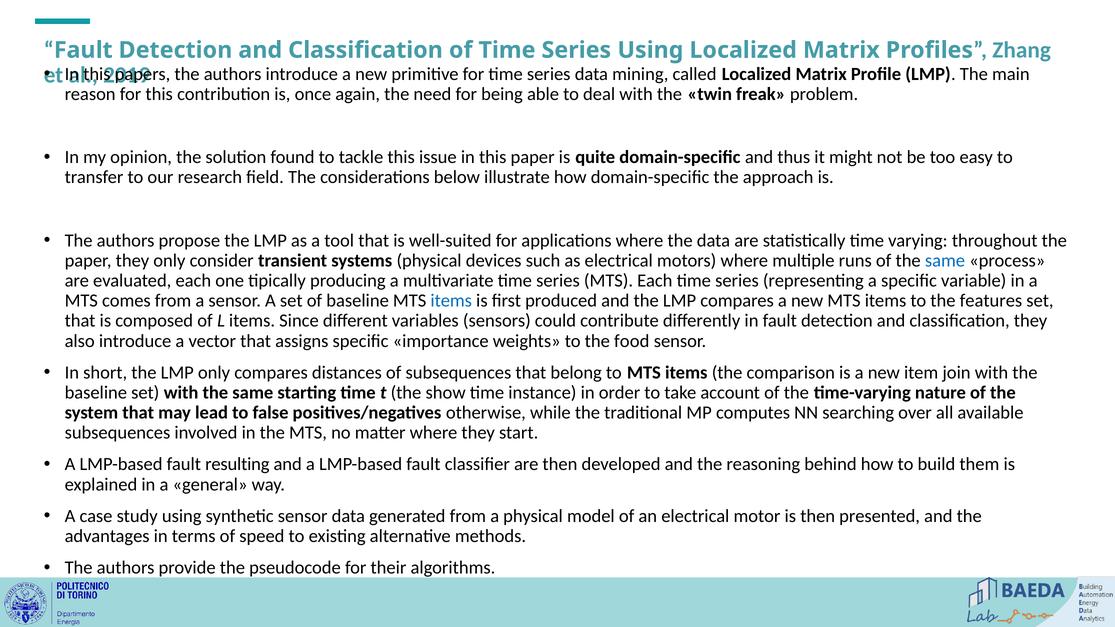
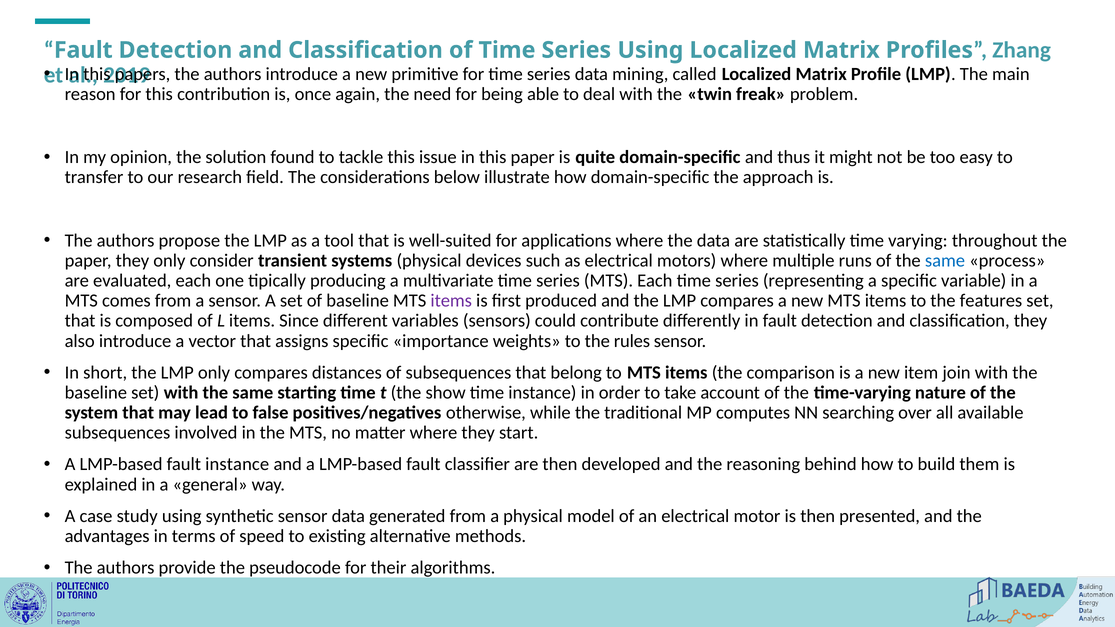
items at (451, 301) colour: blue -> purple
food: food -> rules
fault resulting: resulting -> instance
